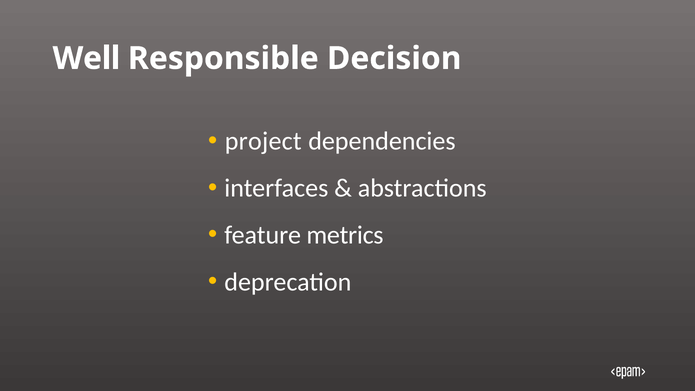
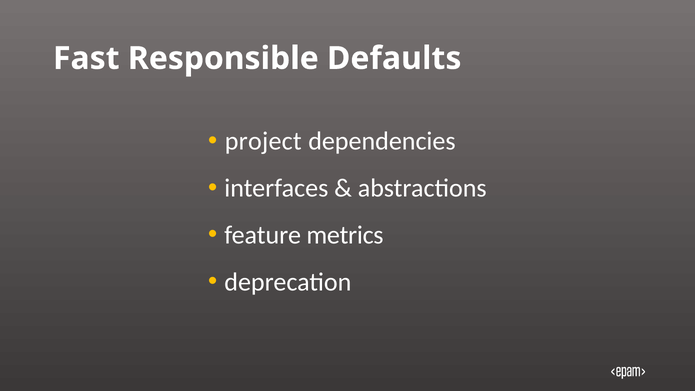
Well: Well -> Fast
Decision: Decision -> Defaults
